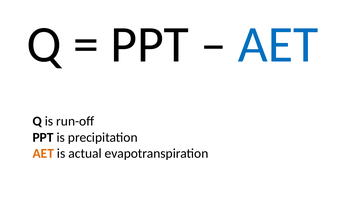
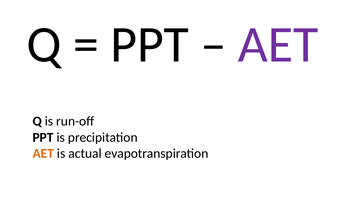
AET at (278, 45) colour: blue -> purple
